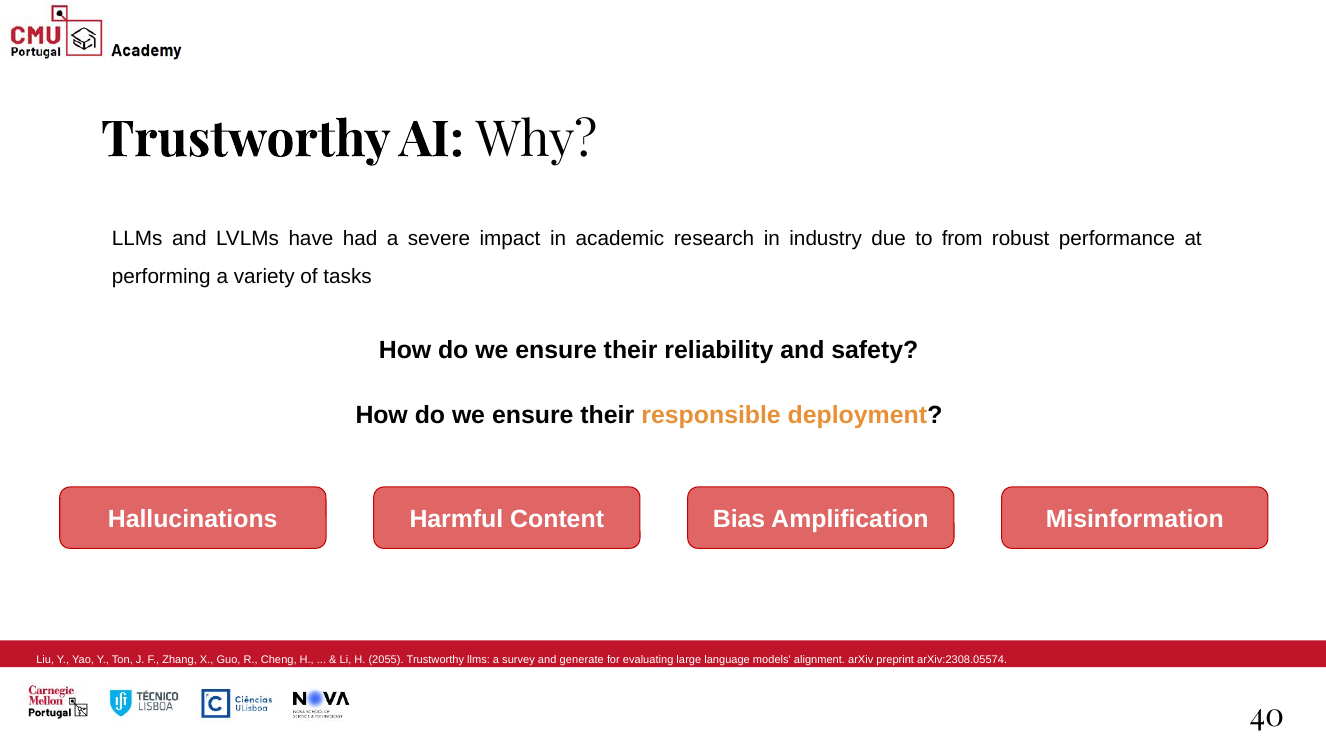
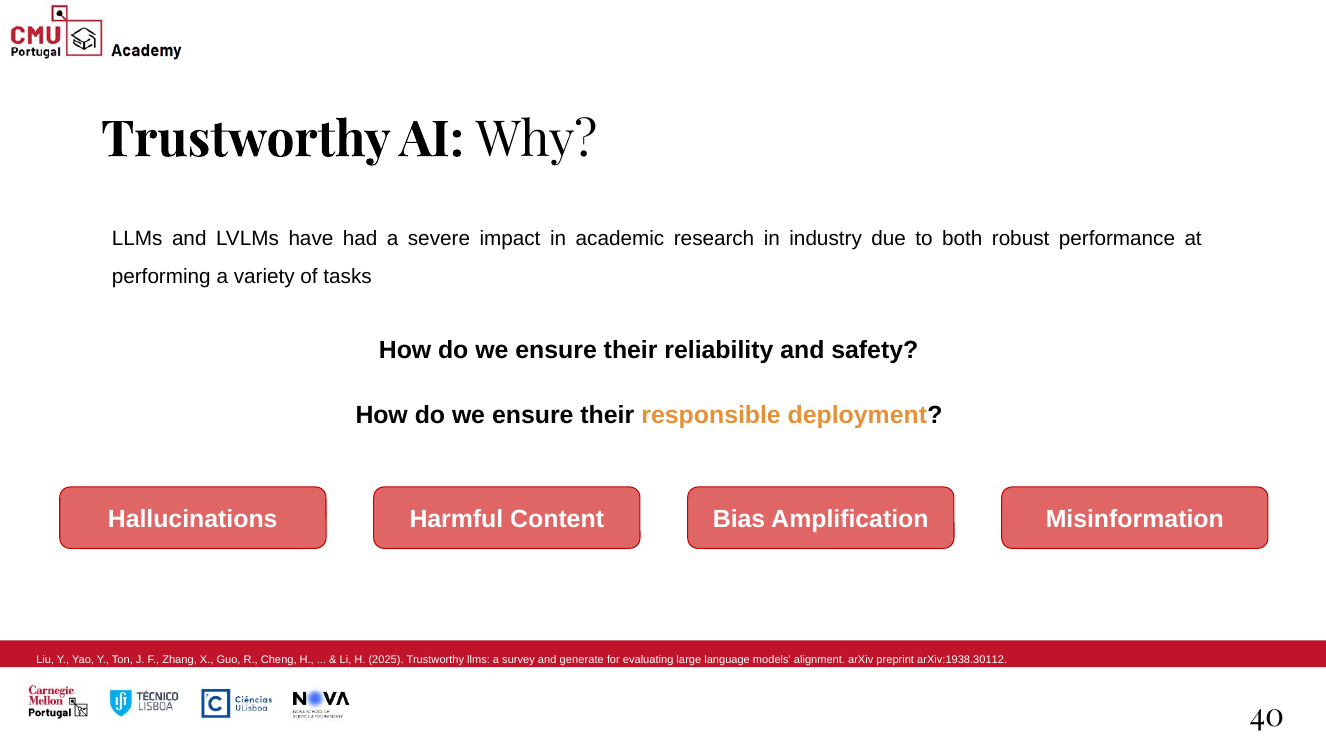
from: from -> both
2055: 2055 -> 2025
arXiv:2308.05574: arXiv:2308.05574 -> arXiv:1938.30112
